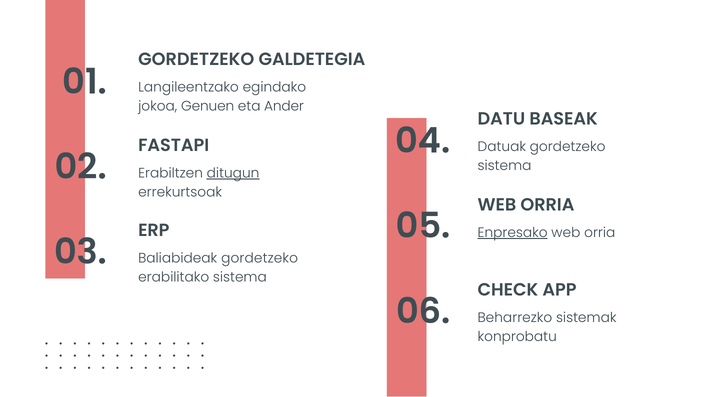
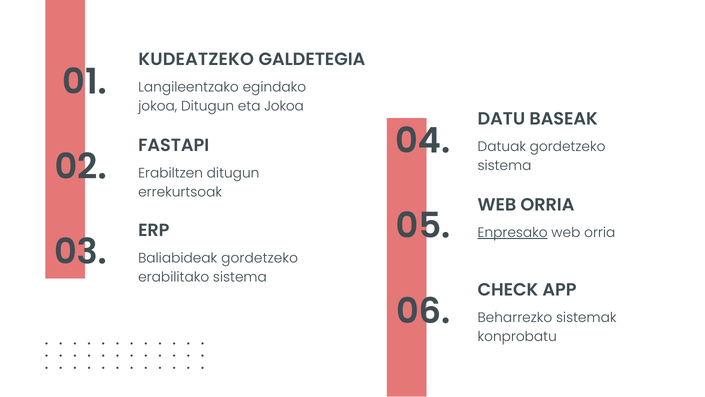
GORDETZEKO at (196, 59): GORDETZEKO -> KUDEATZEKO
jokoa Genuen: Genuen -> Ditugun
eta Ander: Ander -> Jokoa
ditugun at (233, 173) underline: present -> none
